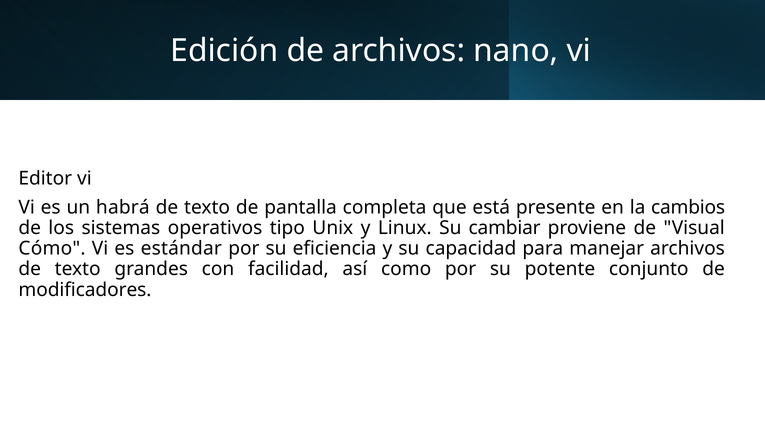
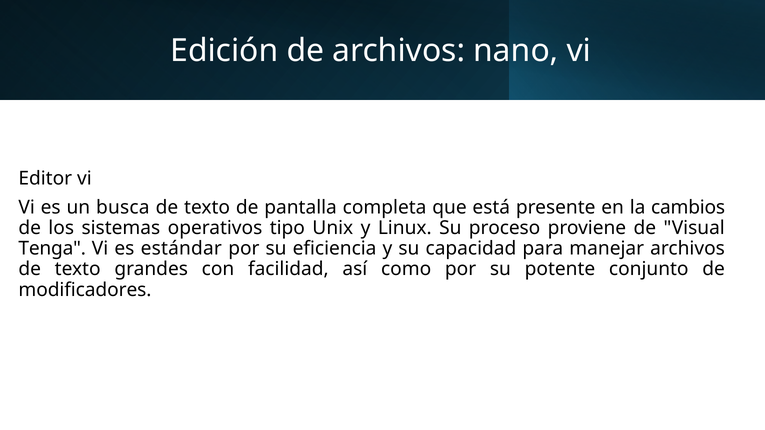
habrá: habrá -> busca
cambiar: cambiar -> proceso
Cómo: Cómo -> Tenga
